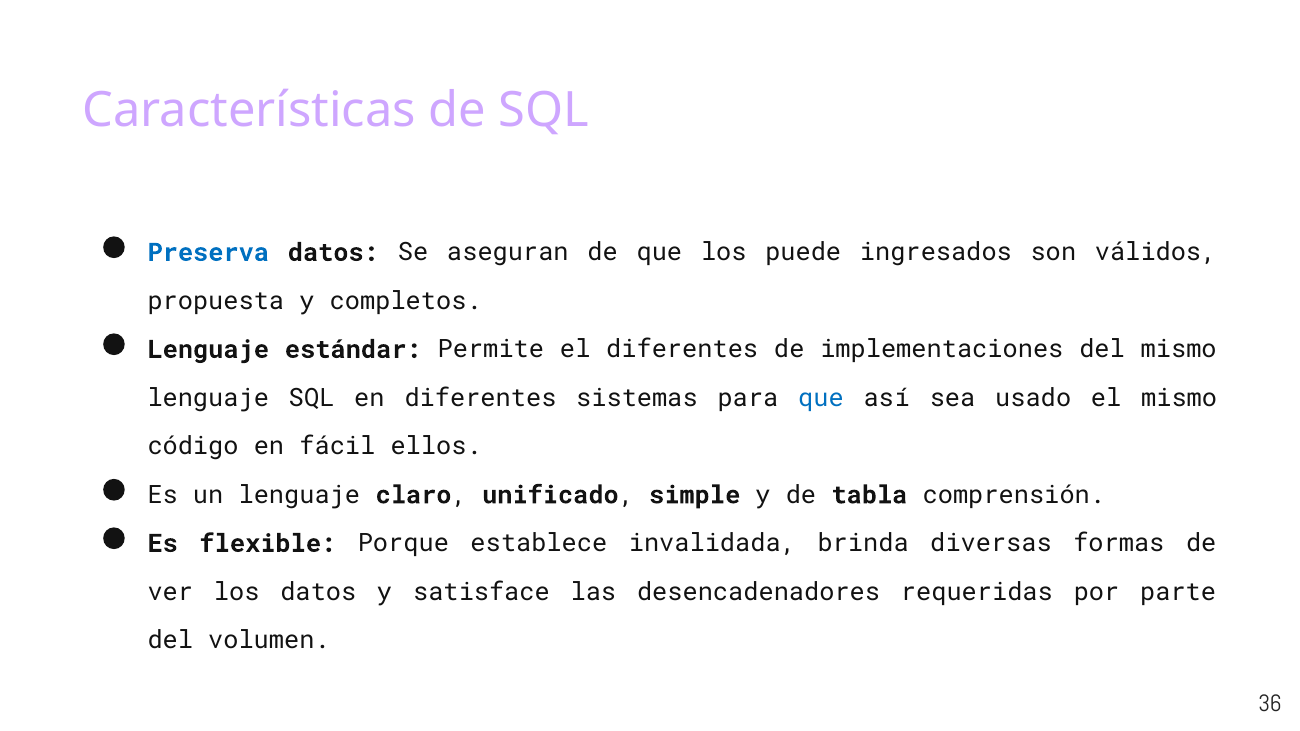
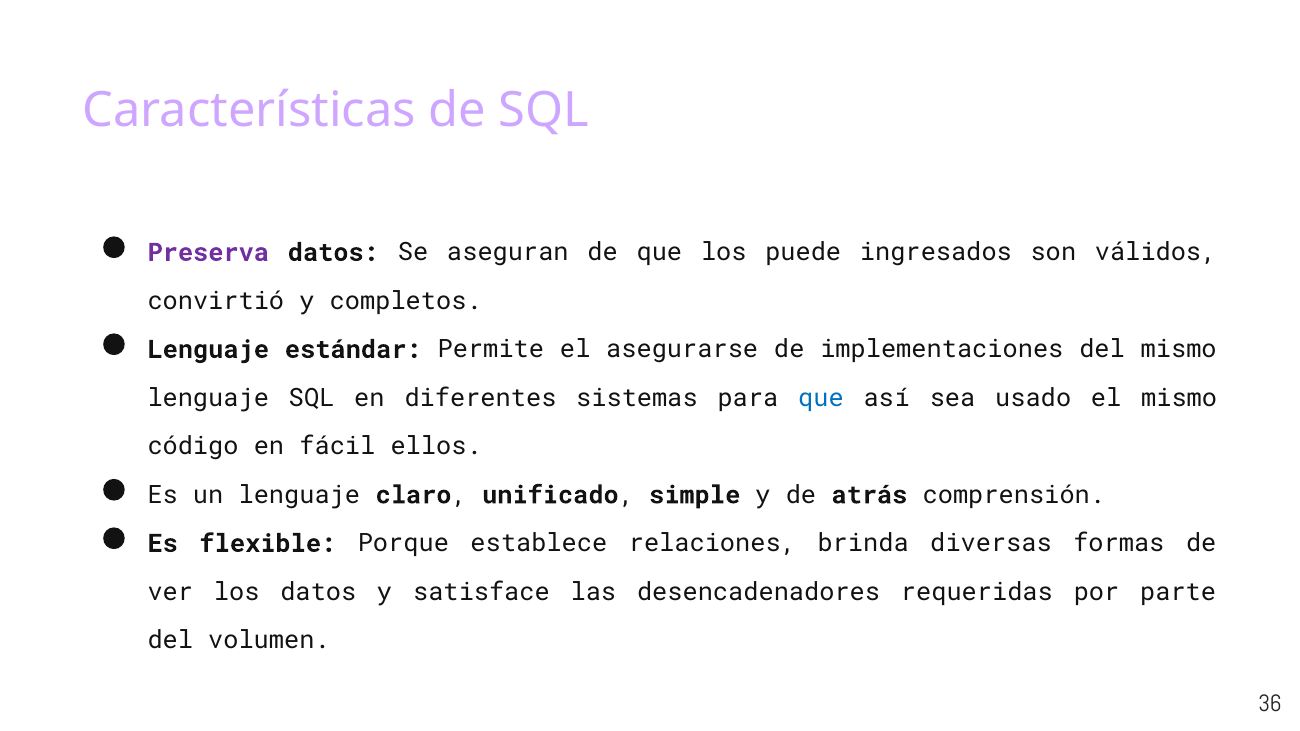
Preserva colour: blue -> purple
propuesta: propuesta -> convirtió
el diferentes: diferentes -> asegurarse
tabla: tabla -> atrás
invalidada: invalidada -> relaciones
